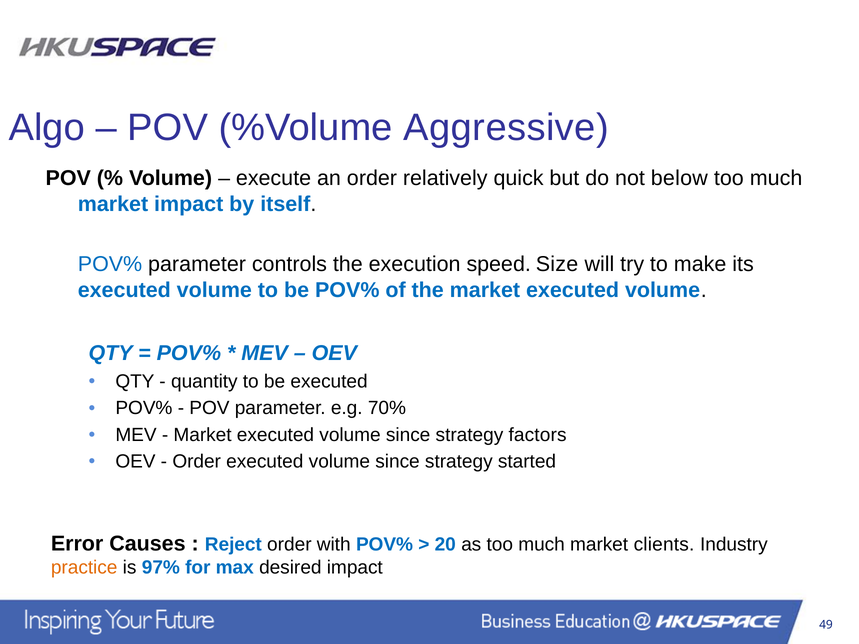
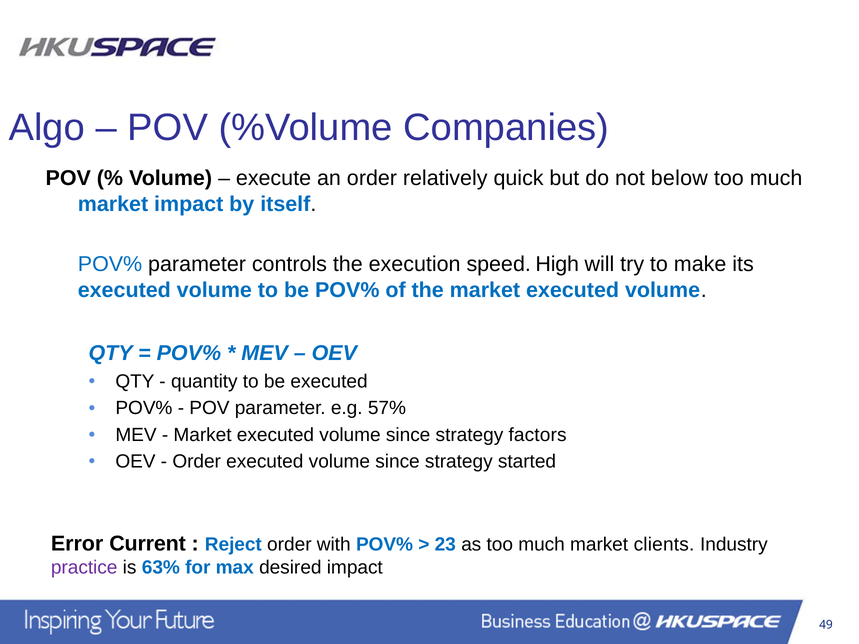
Aggressive: Aggressive -> Companies
Size: Size -> High
70%: 70% -> 57%
Causes: Causes -> Current
20: 20 -> 23
practice colour: orange -> purple
97%: 97% -> 63%
